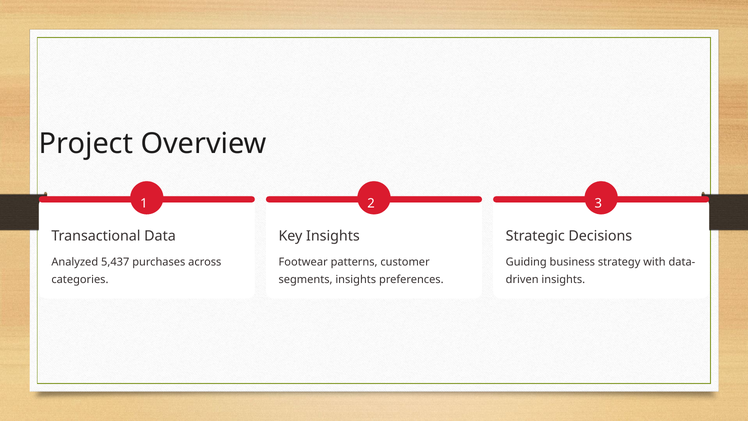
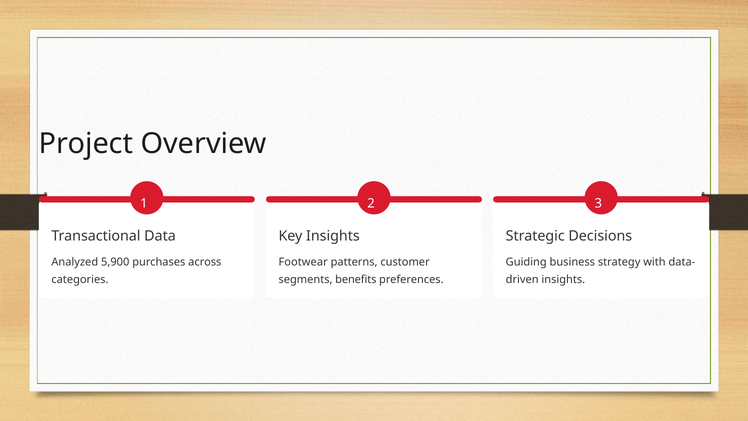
5,437: 5,437 -> 5,900
segments insights: insights -> benefits
